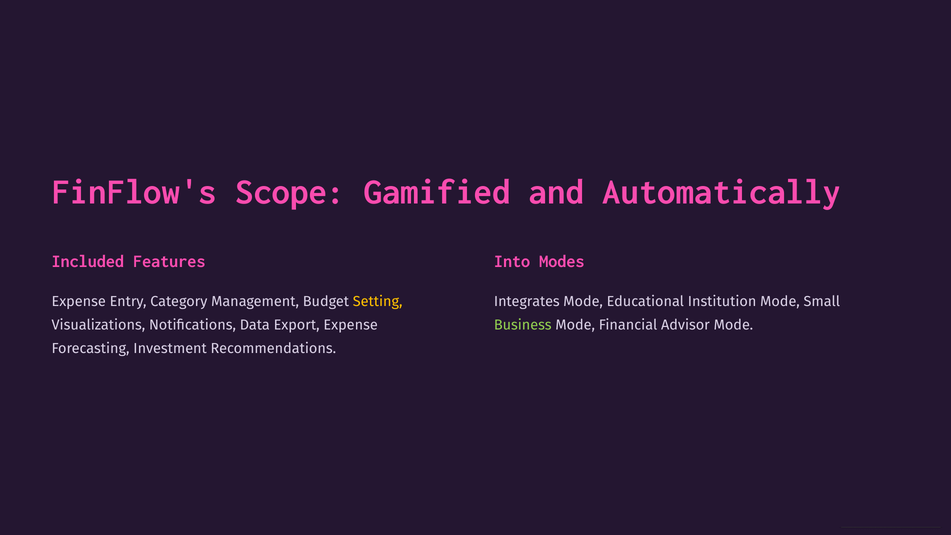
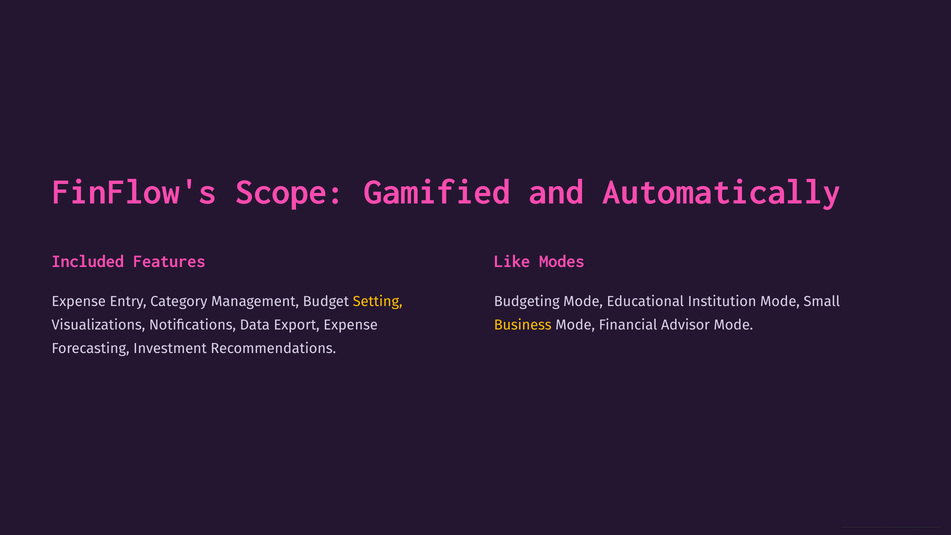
Into: Into -> Like
Integrates: Integrates -> Budgeting
Business colour: light green -> yellow
